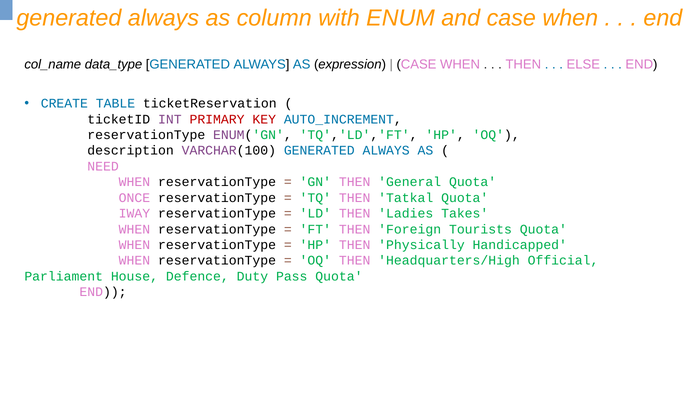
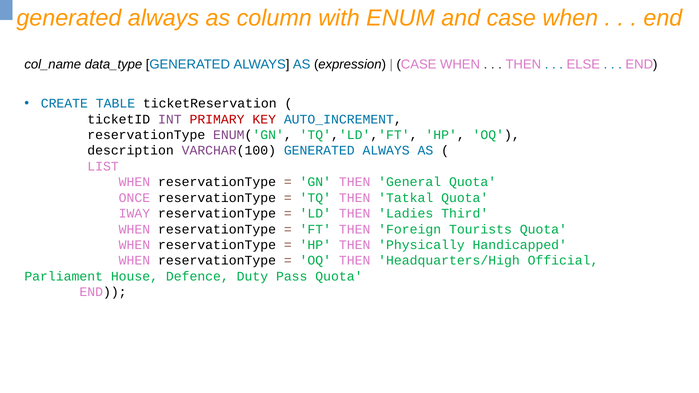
NEED: NEED -> LIST
Takes: Takes -> Third
